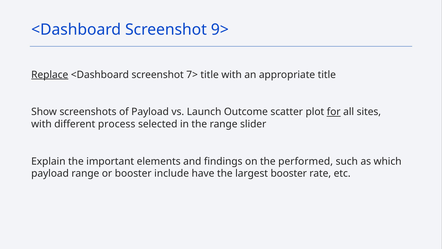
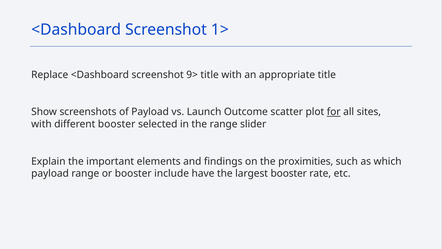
9>: 9> -> 1>
Replace underline: present -> none
7>: 7> -> 9>
different process: process -> booster
performed: performed -> proximities
